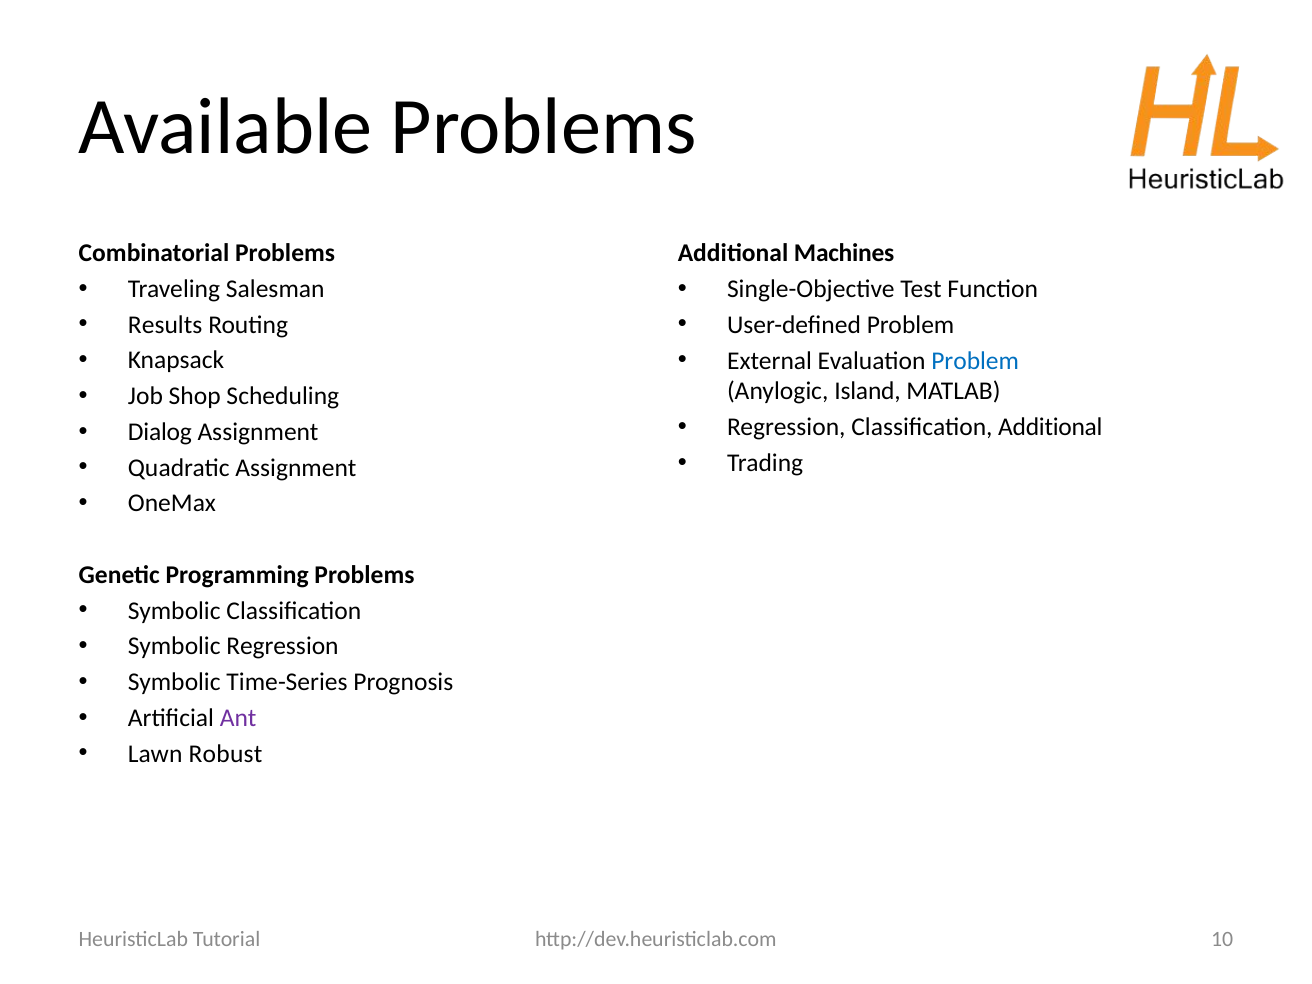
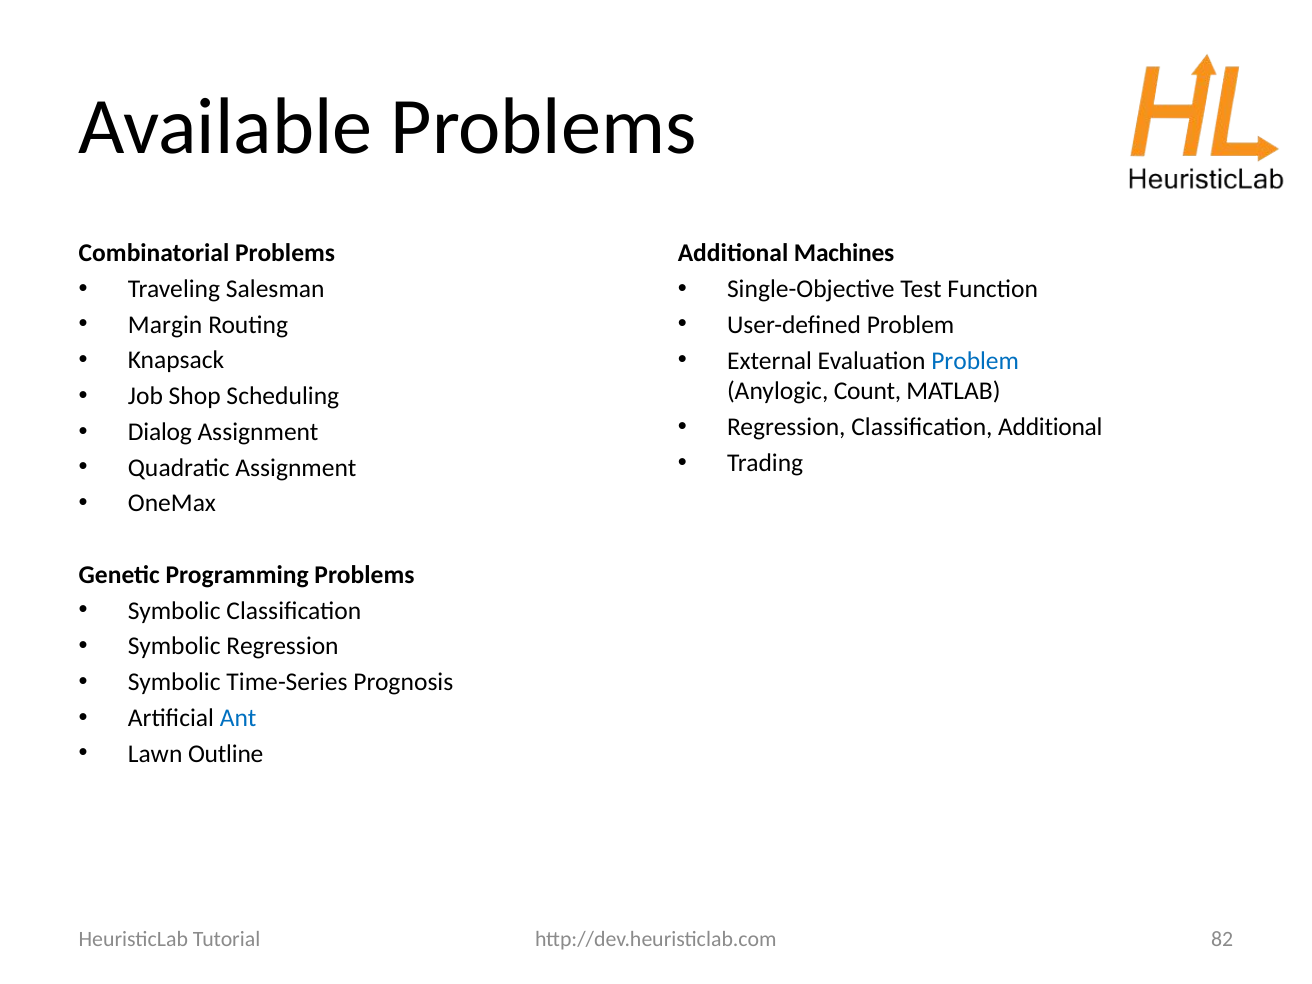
Results: Results -> Margin
Island: Island -> Count
Ant colour: purple -> blue
Robust: Robust -> Outline
10: 10 -> 82
